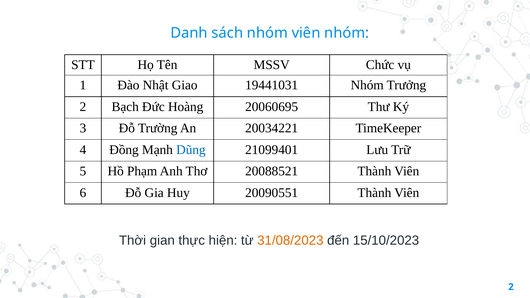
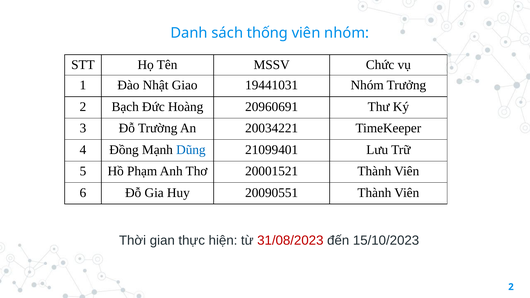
sách nhóm: nhóm -> thống
20060695: 20060695 -> 20960691
20088521: 20088521 -> 20001521
31/08/2023 colour: orange -> red
